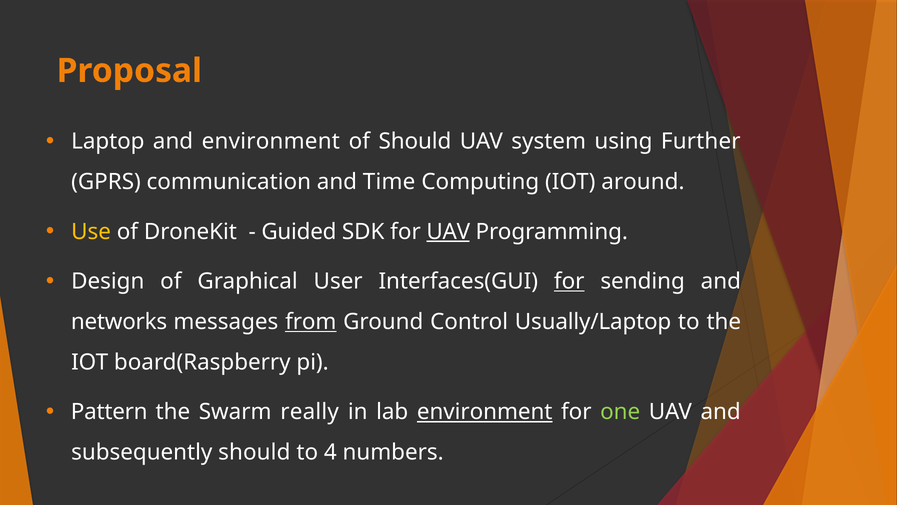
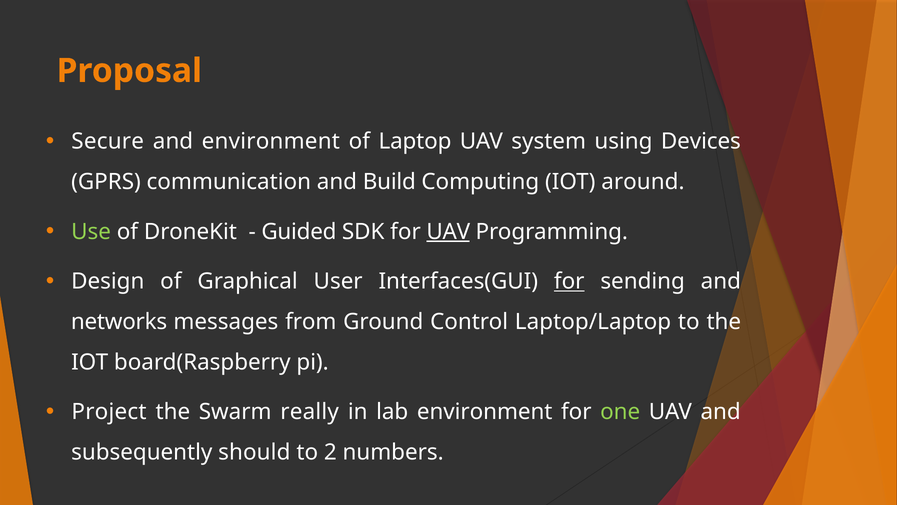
Laptop: Laptop -> Secure
of Should: Should -> Laptop
Further: Further -> Devices
Time: Time -> Build
Use colour: yellow -> light green
from underline: present -> none
Usually/Laptop: Usually/Laptop -> Laptop/Laptop
Pattern: Pattern -> Project
environment at (485, 412) underline: present -> none
4: 4 -> 2
